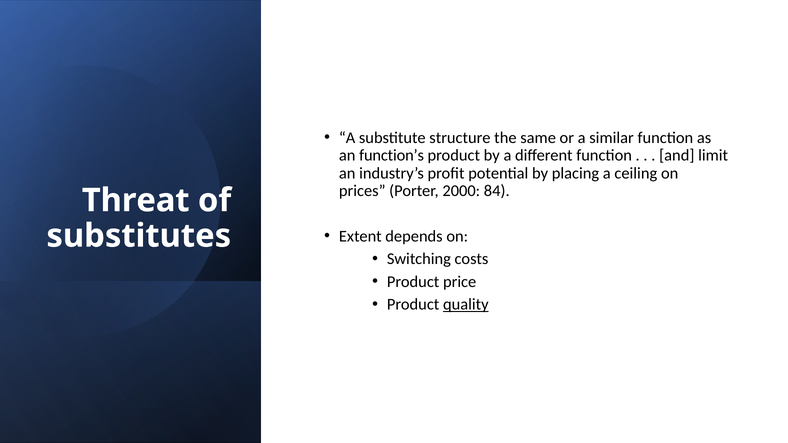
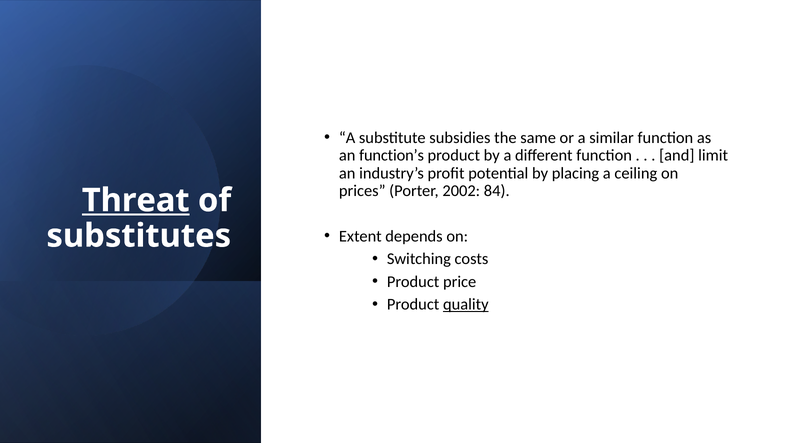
structure: structure -> subsidies
2000: 2000 -> 2002
Threat underline: none -> present
